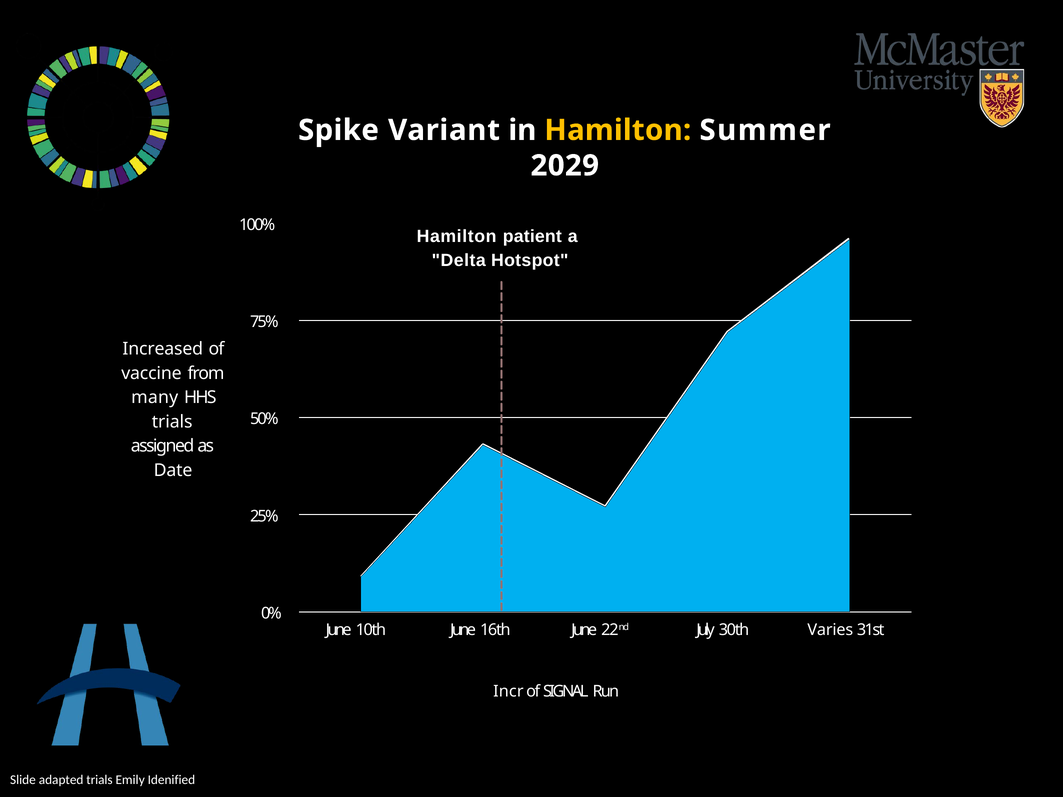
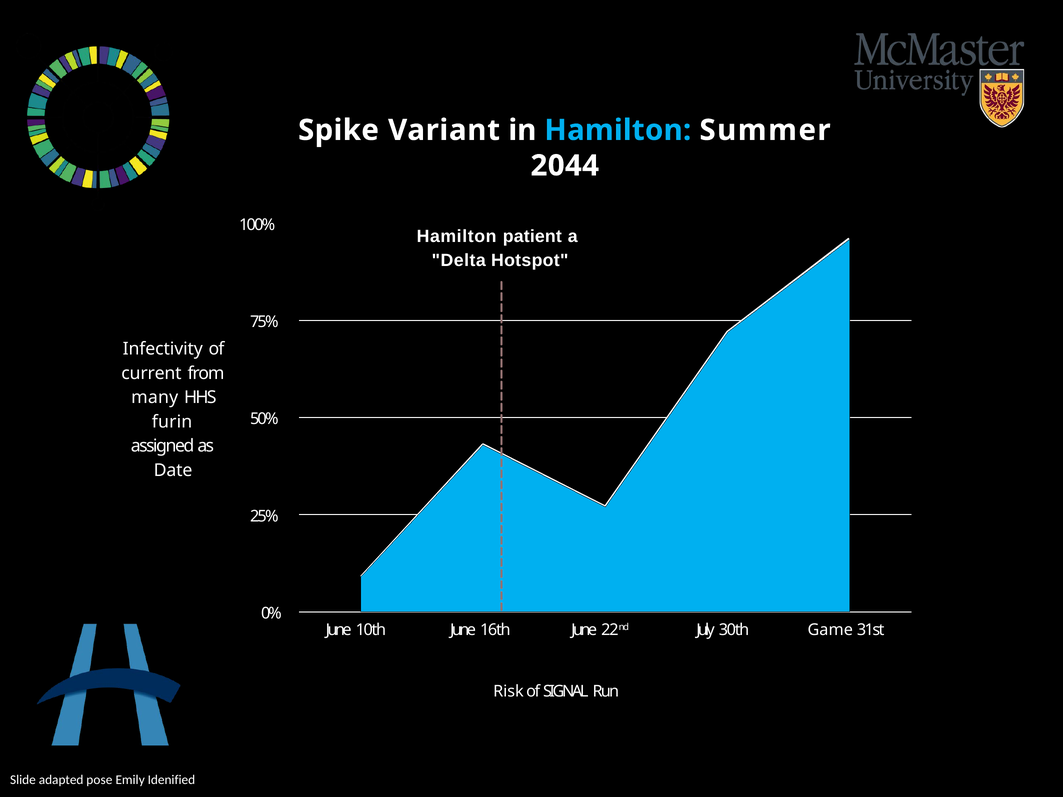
Hamilton at (618, 130) colour: yellow -> light blue
2029: 2029 -> 2044
Increased: Increased -> Infectivity
vaccine: vaccine -> current
trials at (172, 422): trials -> furin
Varies: Varies -> Game
Incr: Incr -> Risk
adapted trials: trials -> pose
